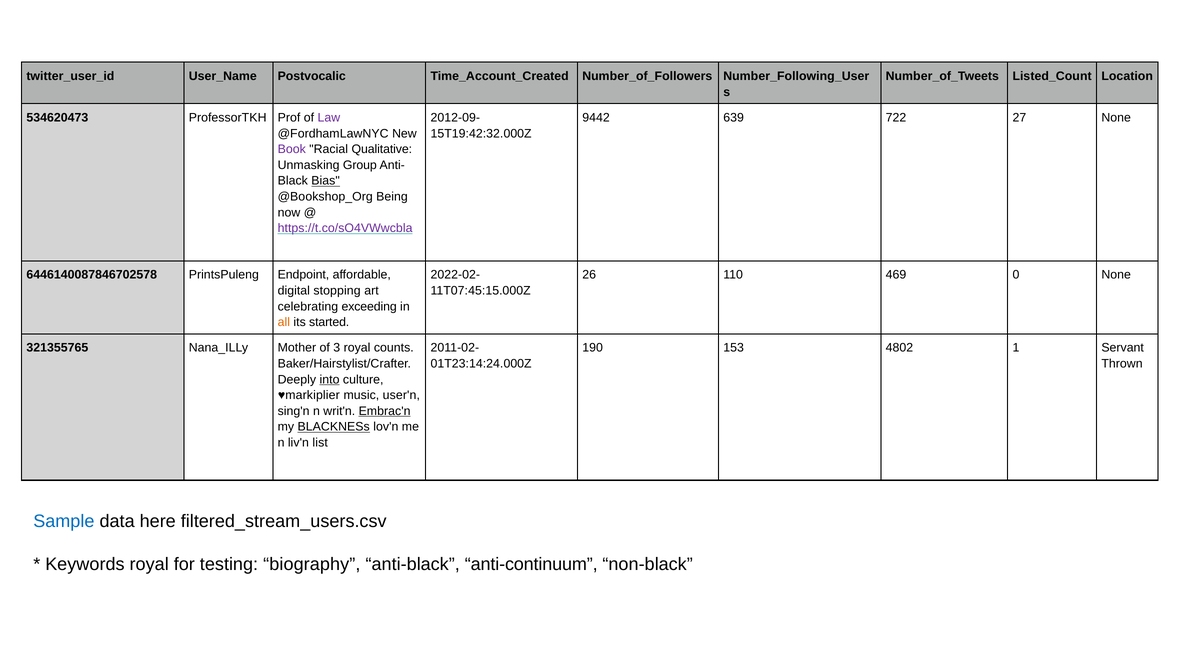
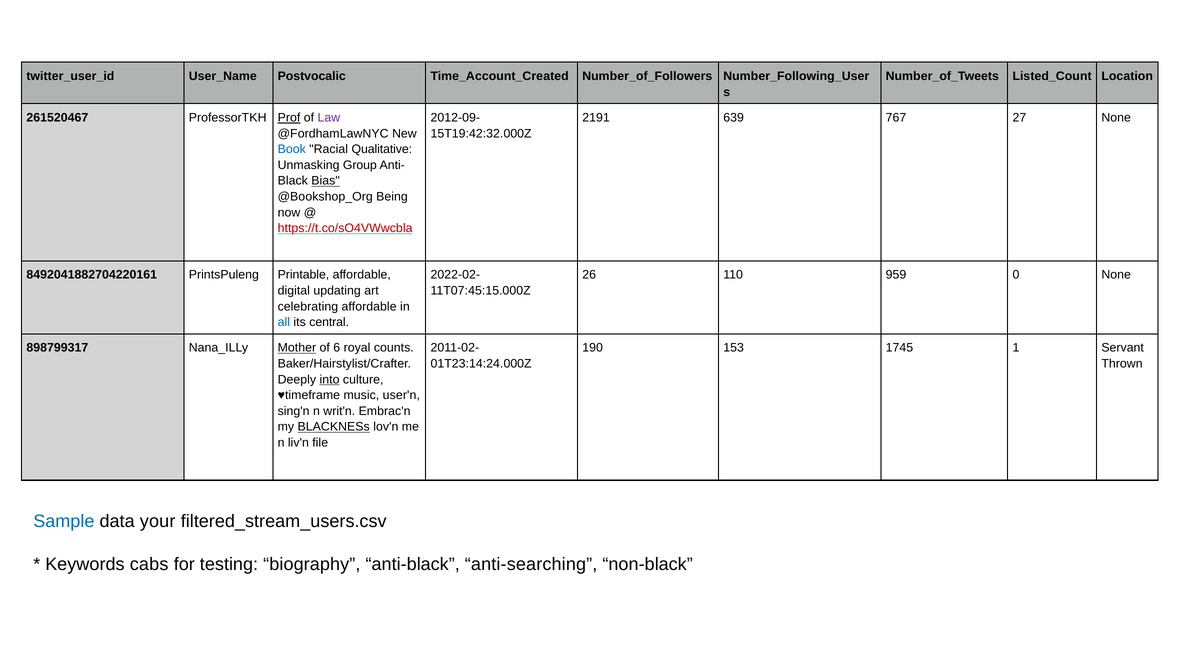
534620473: 534620473 -> 261520467
Prof underline: none -> present
9442: 9442 -> 2191
722: 722 -> 767
Book colour: purple -> blue
https://t.co/sO4VWwcbla colour: purple -> red
6446140087846702578: 6446140087846702578 -> 8492041882704220161
Endpoint: Endpoint -> Printable
469: 469 -> 959
stopping: stopping -> updating
celebrating exceeding: exceeding -> affordable
all colour: orange -> blue
started: started -> central
321355765: 321355765 -> 898799317
Mother underline: none -> present
3: 3 -> 6
4802: 4802 -> 1745
♥markiplier: ♥markiplier -> ♥timeframe
Embrac'n underline: present -> none
list: list -> file
here: here -> your
Keywords royal: royal -> cabs
anti-continuum: anti-continuum -> anti-searching
